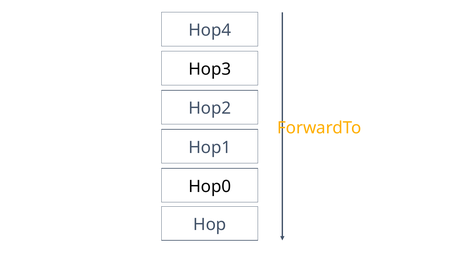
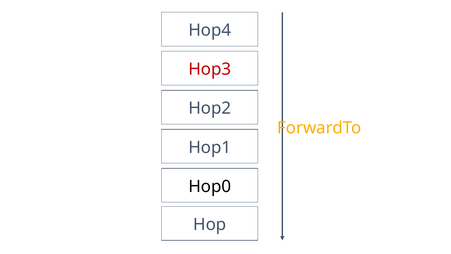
Hop3 colour: black -> red
